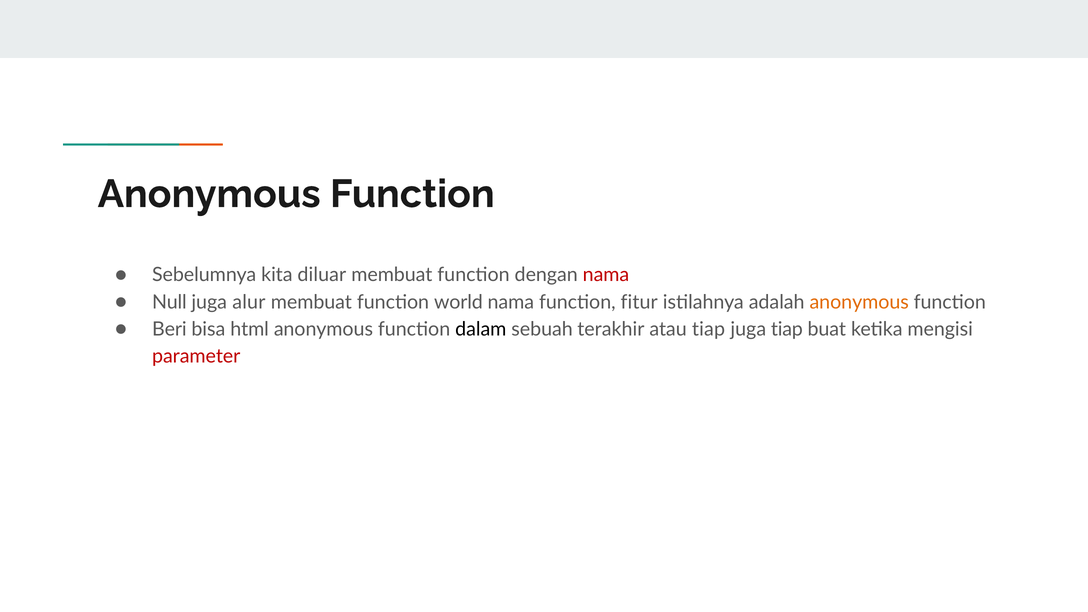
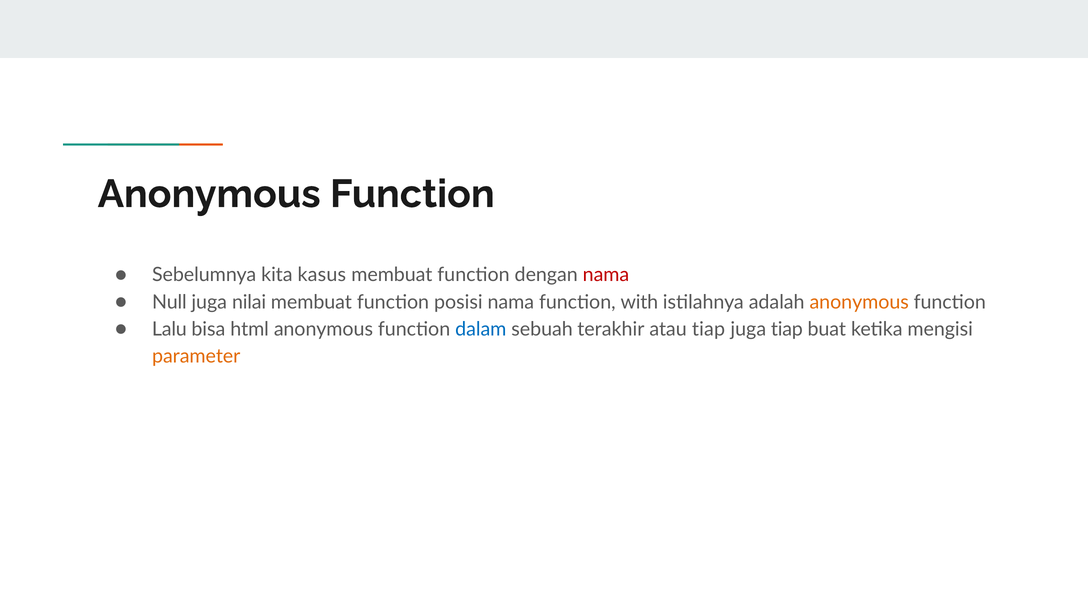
diluar: diluar -> kasus
alur: alur -> nilai
world: world -> posisi
fitur: fitur -> with
Beri: Beri -> Lalu
dalam colour: black -> blue
parameter colour: red -> orange
